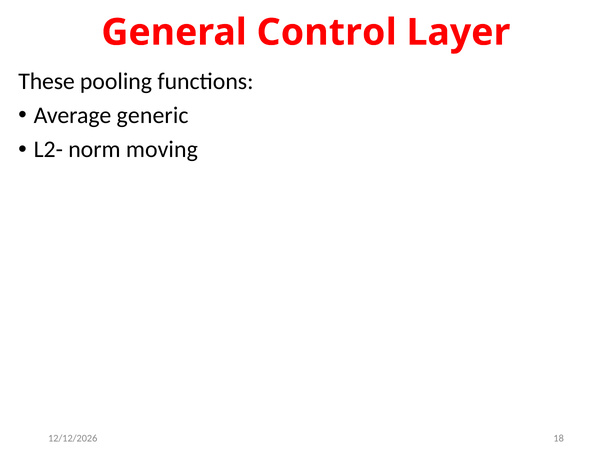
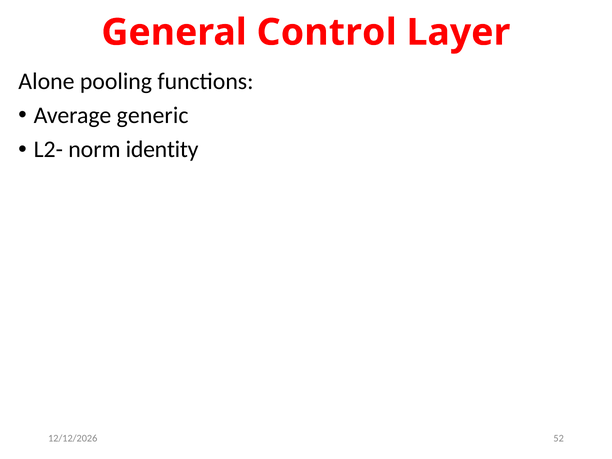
These: These -> Alone
moving: moving -> identity
18: 18 -> 52
